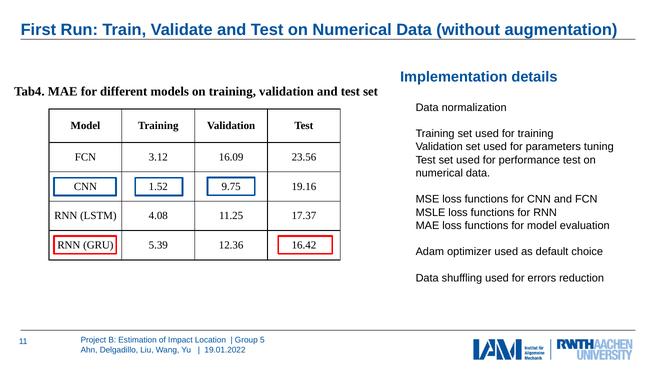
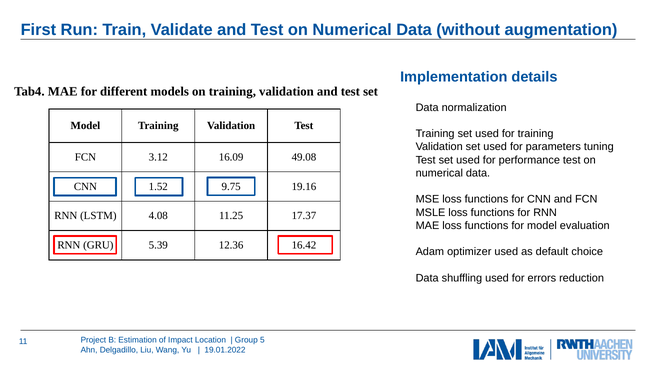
23.56: 23.56 -> 49.08
